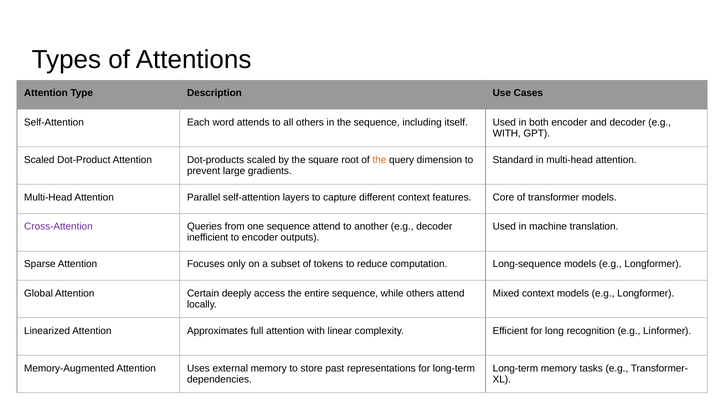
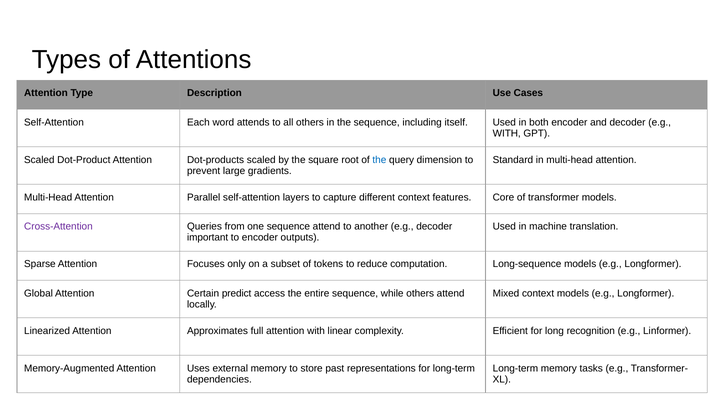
the at (379, 160) colour: orange -> blue
inefficient: inefficient -> important
deeply: deeply -> predict
